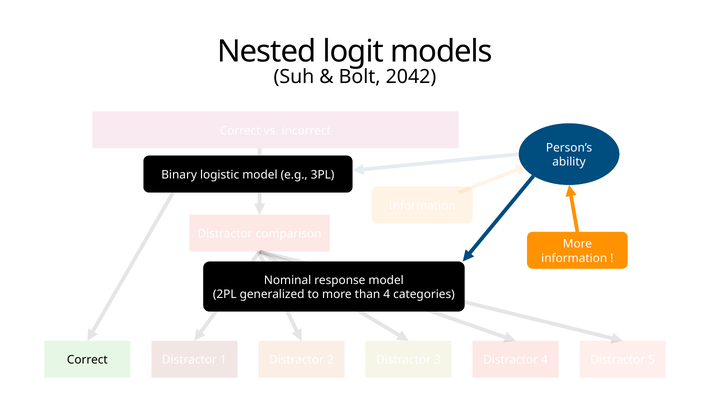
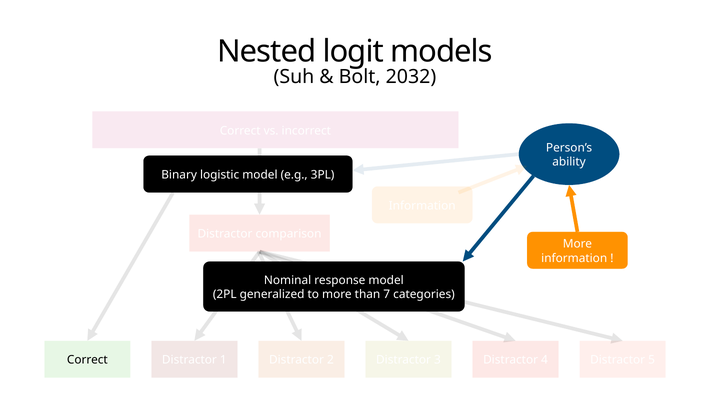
2042: 2042 -> 2032
than 4: 4 -> 7
